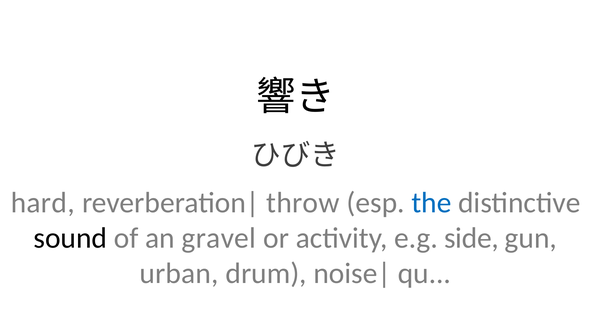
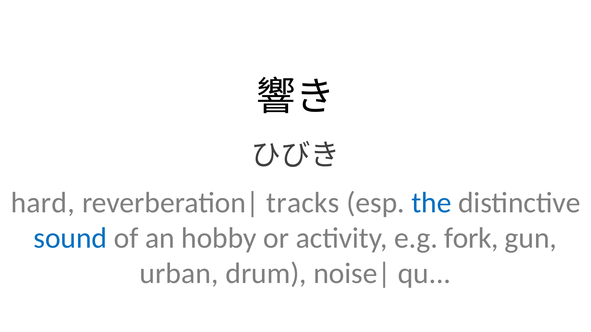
throw: throw -> tracks
sound colour: black -> blue
gravel: gravel -> hobby
side: side -> fork
